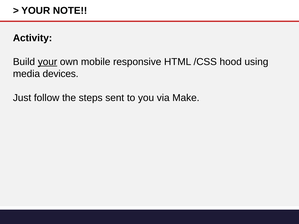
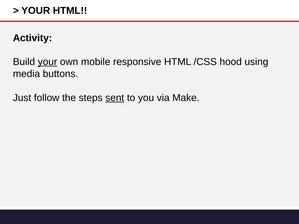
YOUR NOTE: NOTE -> HTML
devices: devices -> buttons
sent underline: none -> present
